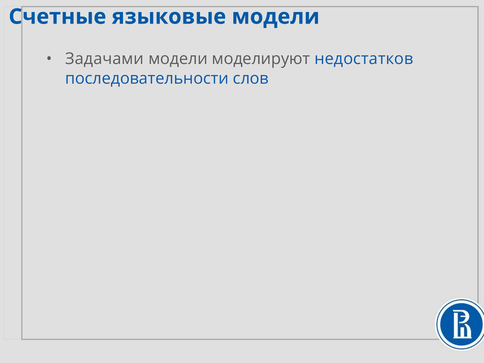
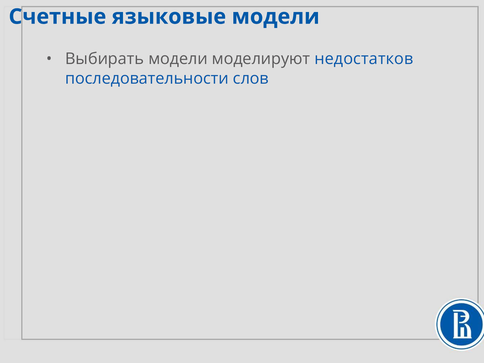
Задачами: Задачами -> Выбирать
